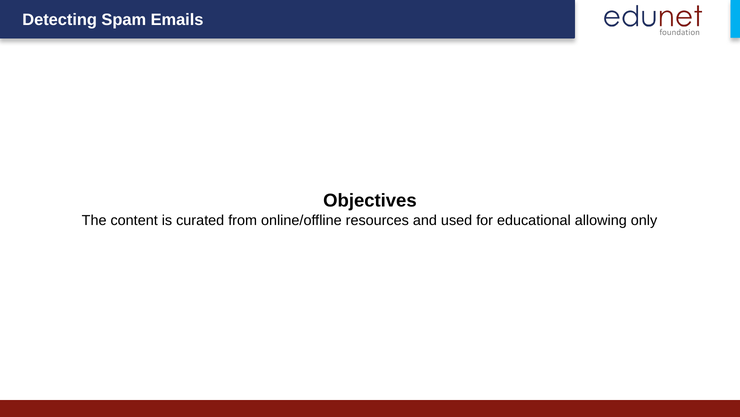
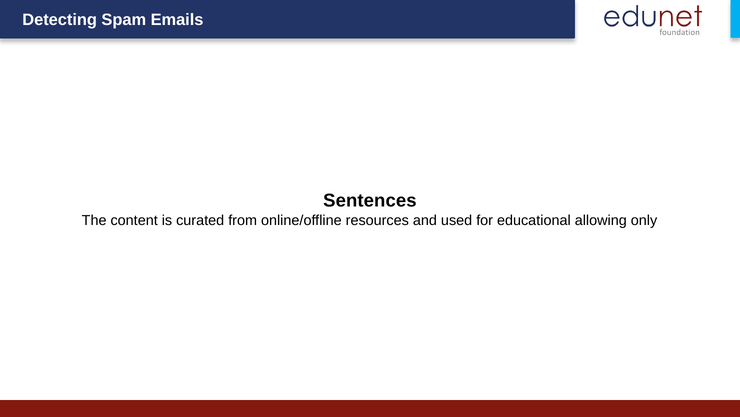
Objectives: Objectives -> Sentences
